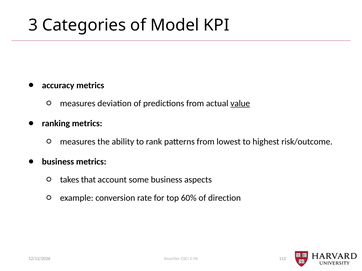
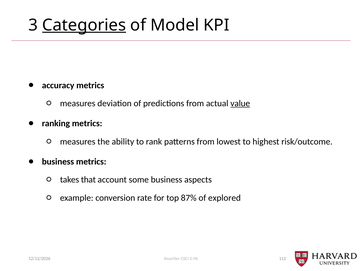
Categories underline: none -> present
60%: 60% -> 87%
direction: direction -> explored
